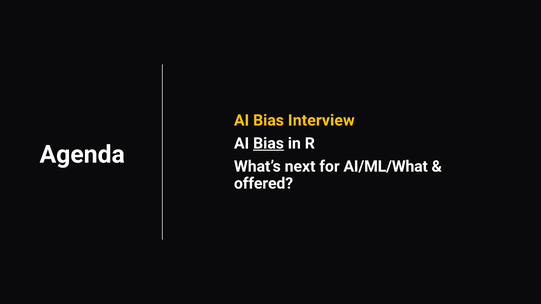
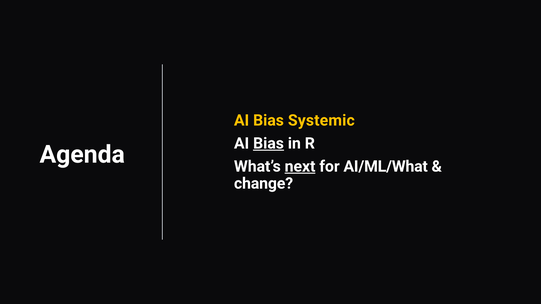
Interview: Interview -> Systemic
next underline: none -> present
offered: offered -> change
